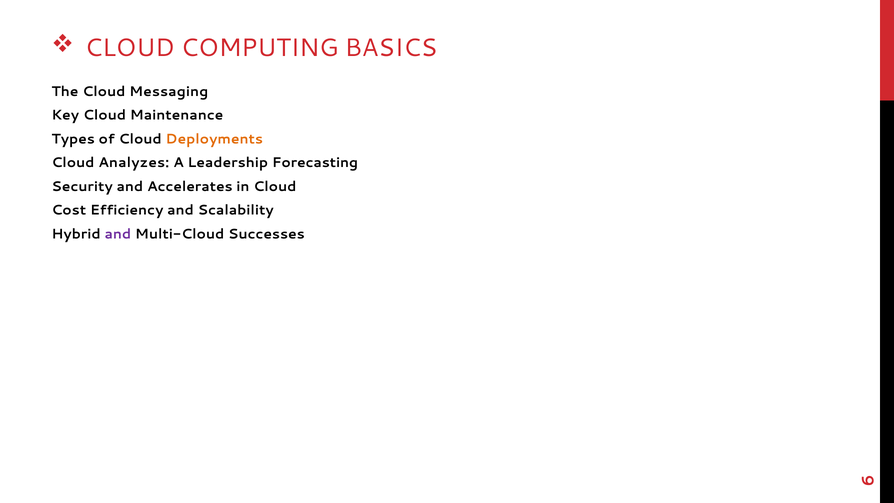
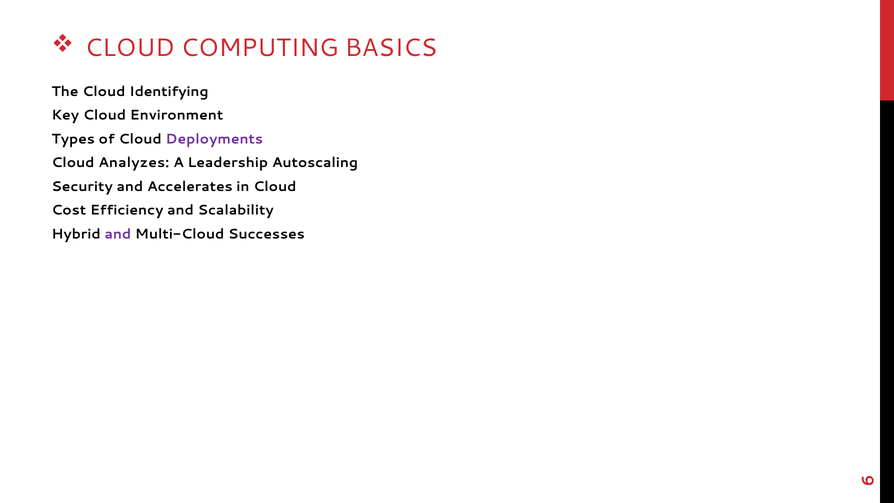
Messaging: Messaging -> Identifying
Maintenance: Maintenance -> Environment
Deployments colour: orange -> purple
Forecasting: Forecasting -> Autoscaling
